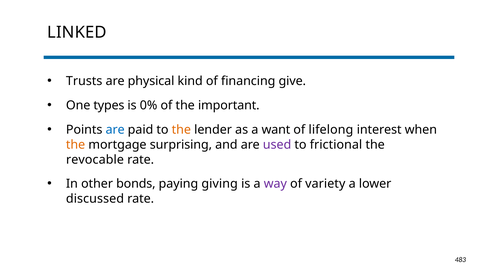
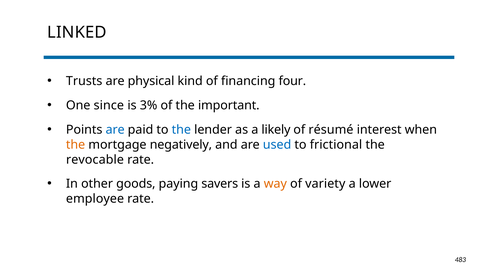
give: give -> four
types: types -> since
0%: 0% -> 3%
the at (181, 130) colour: orange -> blue
want: want -> likely
lifelong: lifelong -> résumé
surprising: surprising -> negatively
used colour: purple -> blue
bonds: bonds -> goods
giving: giving -> savers
way colour: purple -> orange
discussed: discussed -> employee
